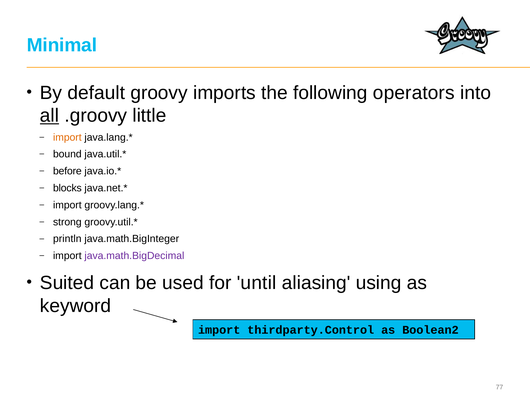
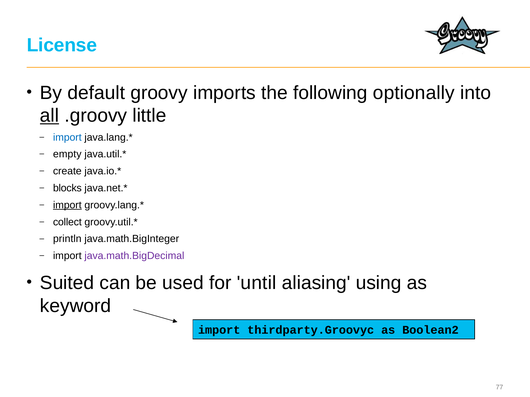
Minimal: Minimal -> License
operators: operators -> optionally
import at (67, 137) colour: orange -> blue
bound: bound -> empty
before: before -> create
import at (67, 205) underline: none -> present
strong: strong -> collect
thirdparty.Control: thirdparty.Control -> thirdparty.Groovyc
